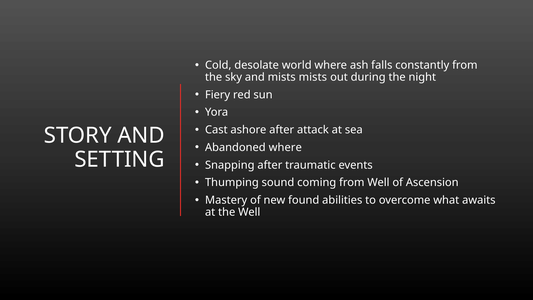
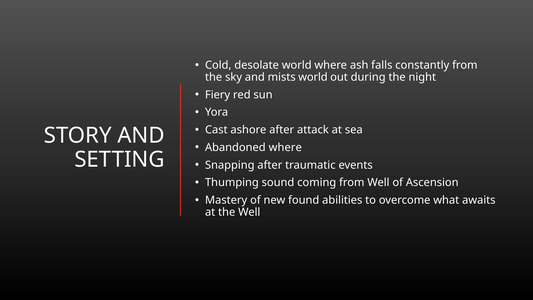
mists mists: mists -> world
